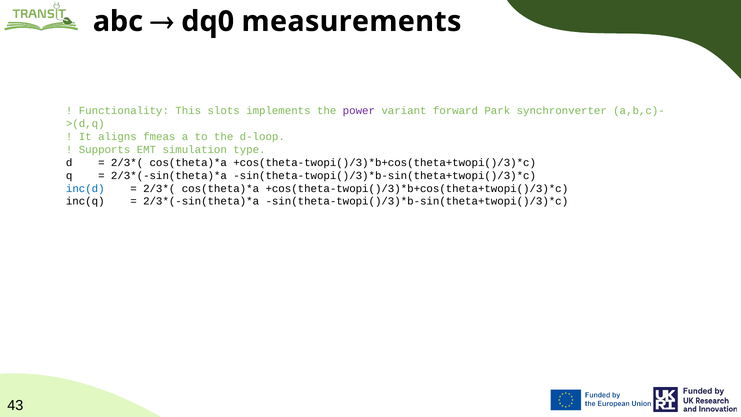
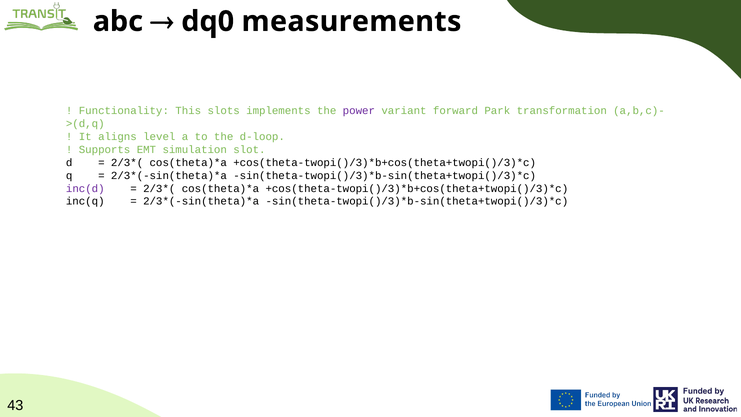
synchronverter: synchronverter -> transformation
fmeas: fmeas -> level
type: type -> slot
inc(d colour: blue -> purple
